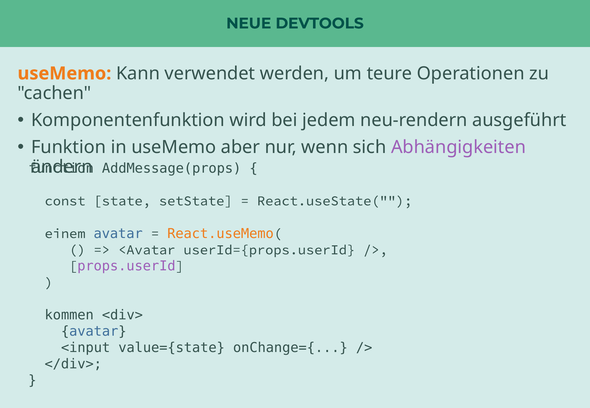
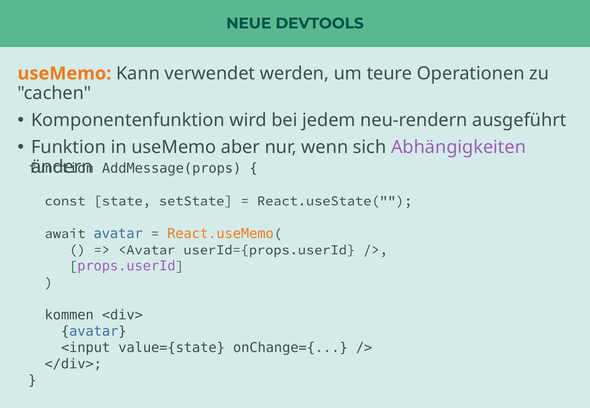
einem: einem -> await
